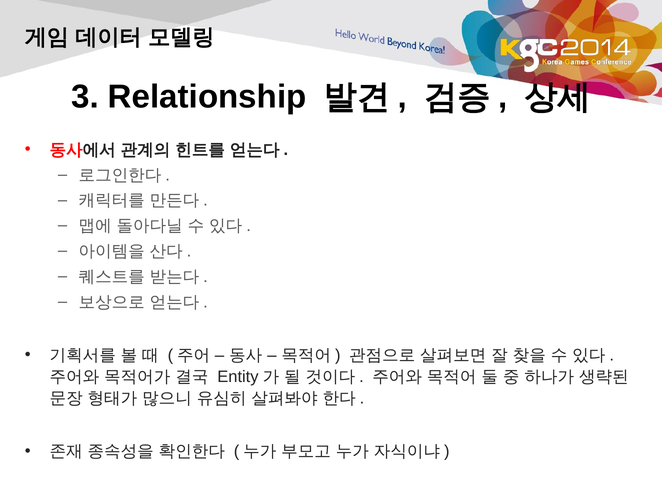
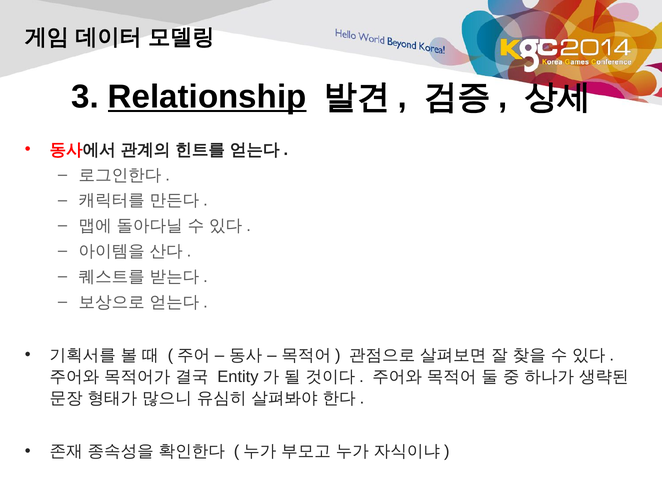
Relationship underline: none -> present
